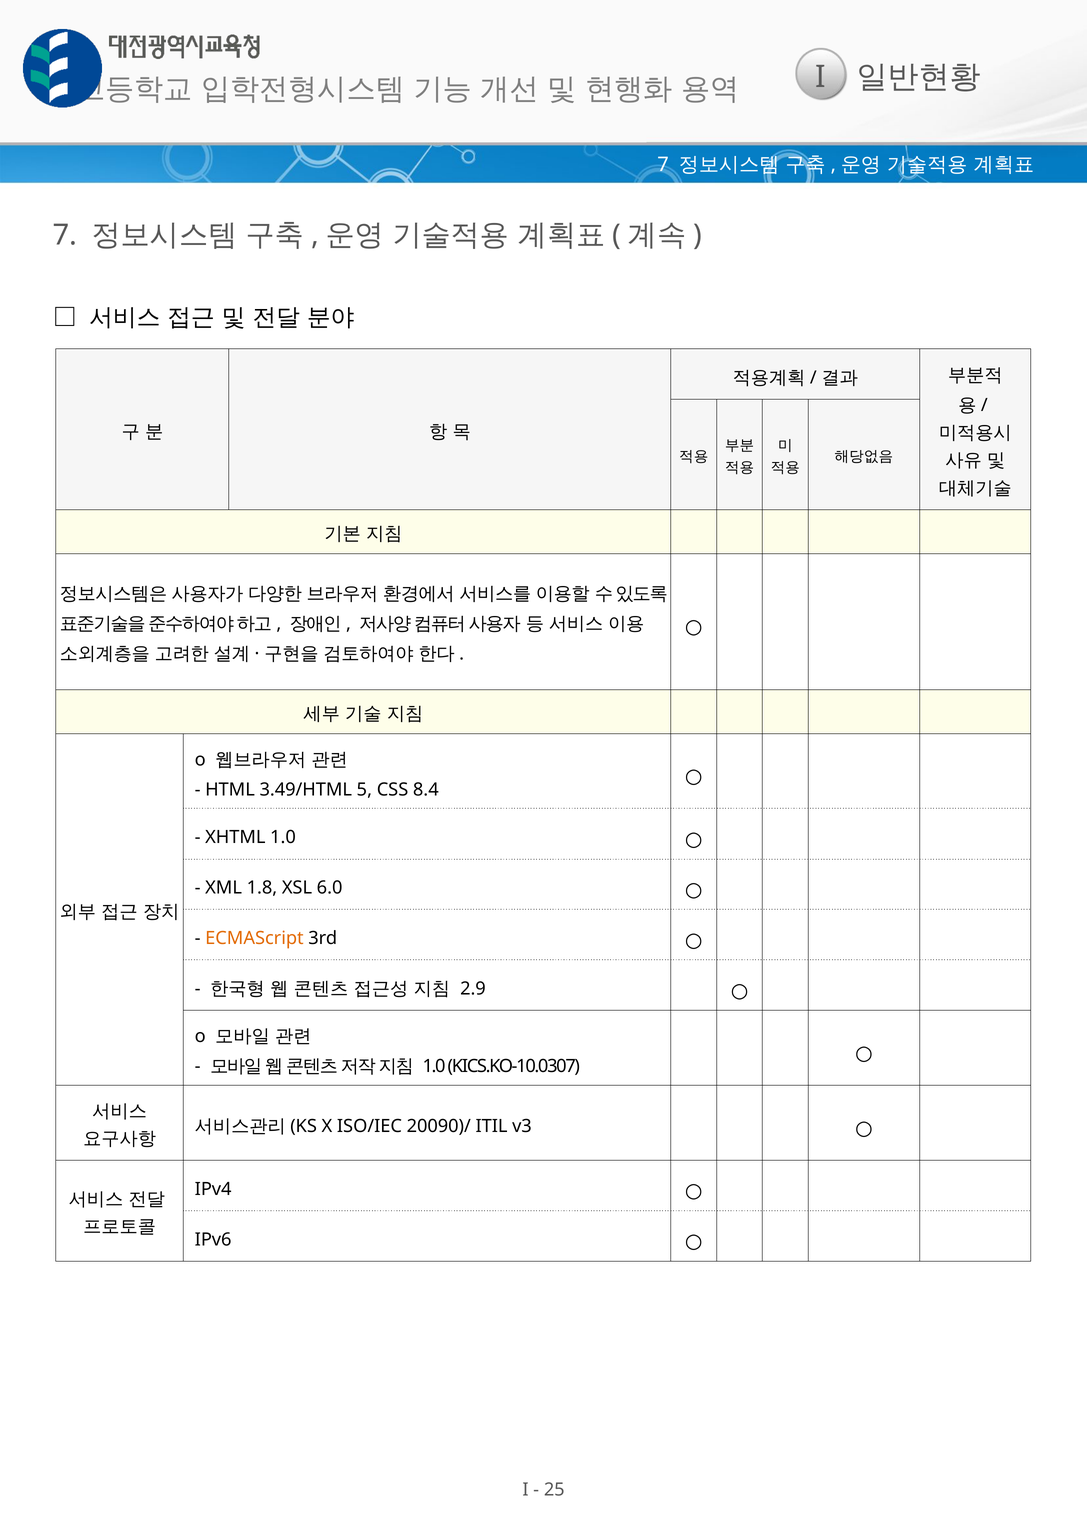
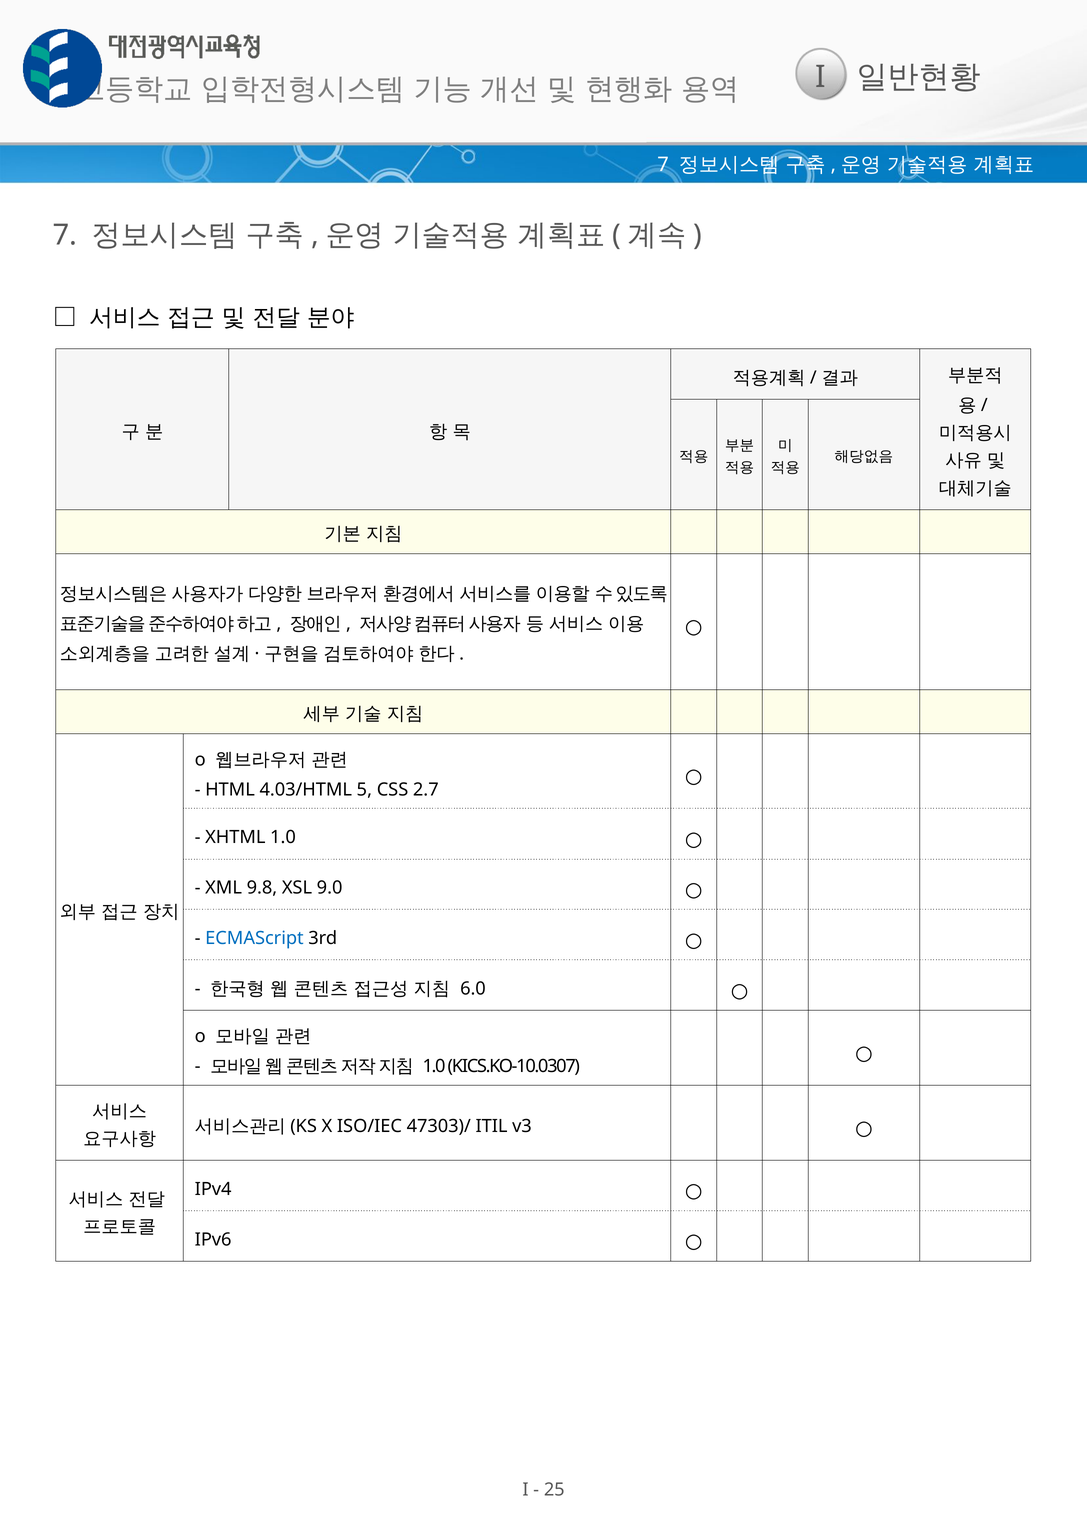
3.49/HTML: 3.49/HTML -> 4.03/HTML
8.4: 8.4 -> 2.7
1.8: 1.8 -> 9.8
6.0: 6.0 -> 9.0
ECMAScript colour: orange -> blue
2.9: 2.9 -> 6.0
20090)/: 20090)/ -> 47303)/
